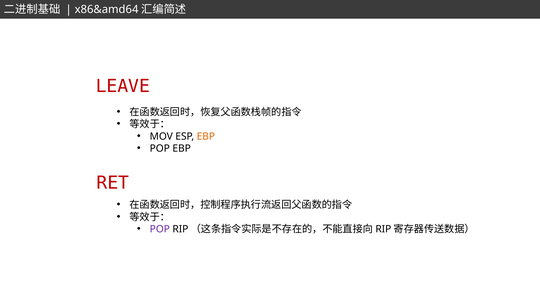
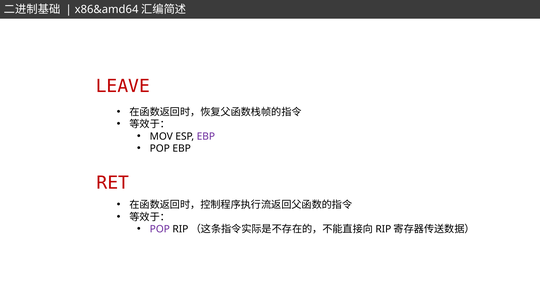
EBP at (206, 136) colour: orange -> purple
